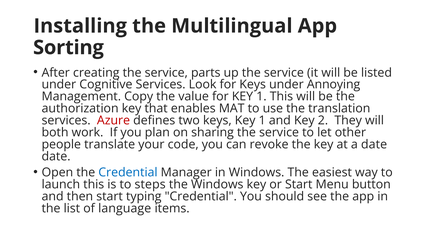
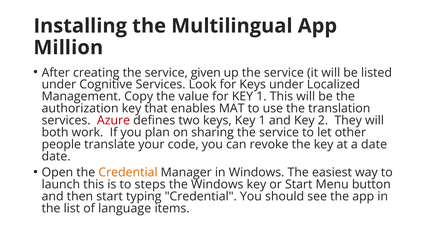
Sorting: Sorting -> Million
parts: parts -> given
Annoying: Annoying -> Localized
Credential at (128, 173) colour: blue -> orange
